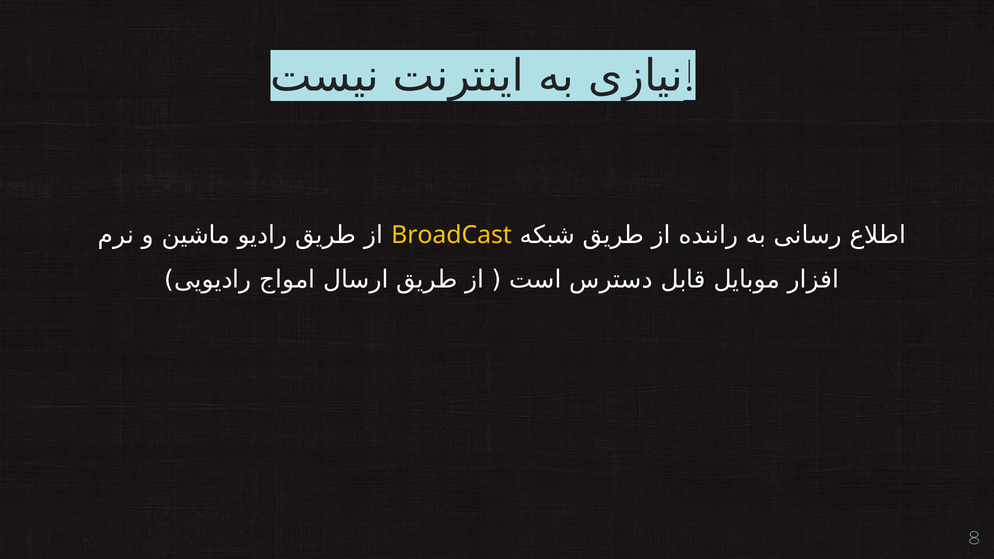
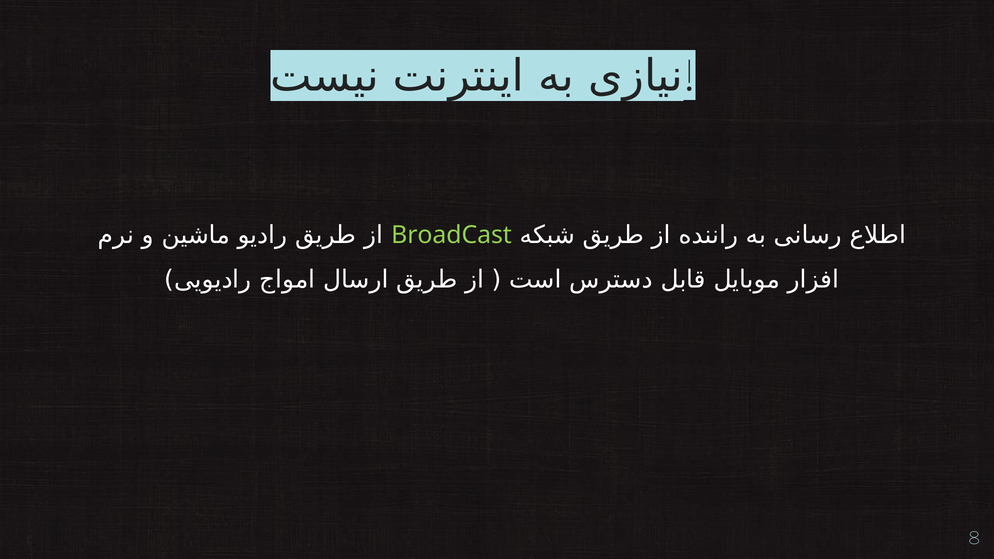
BroadCast colour: yellow -> light green
